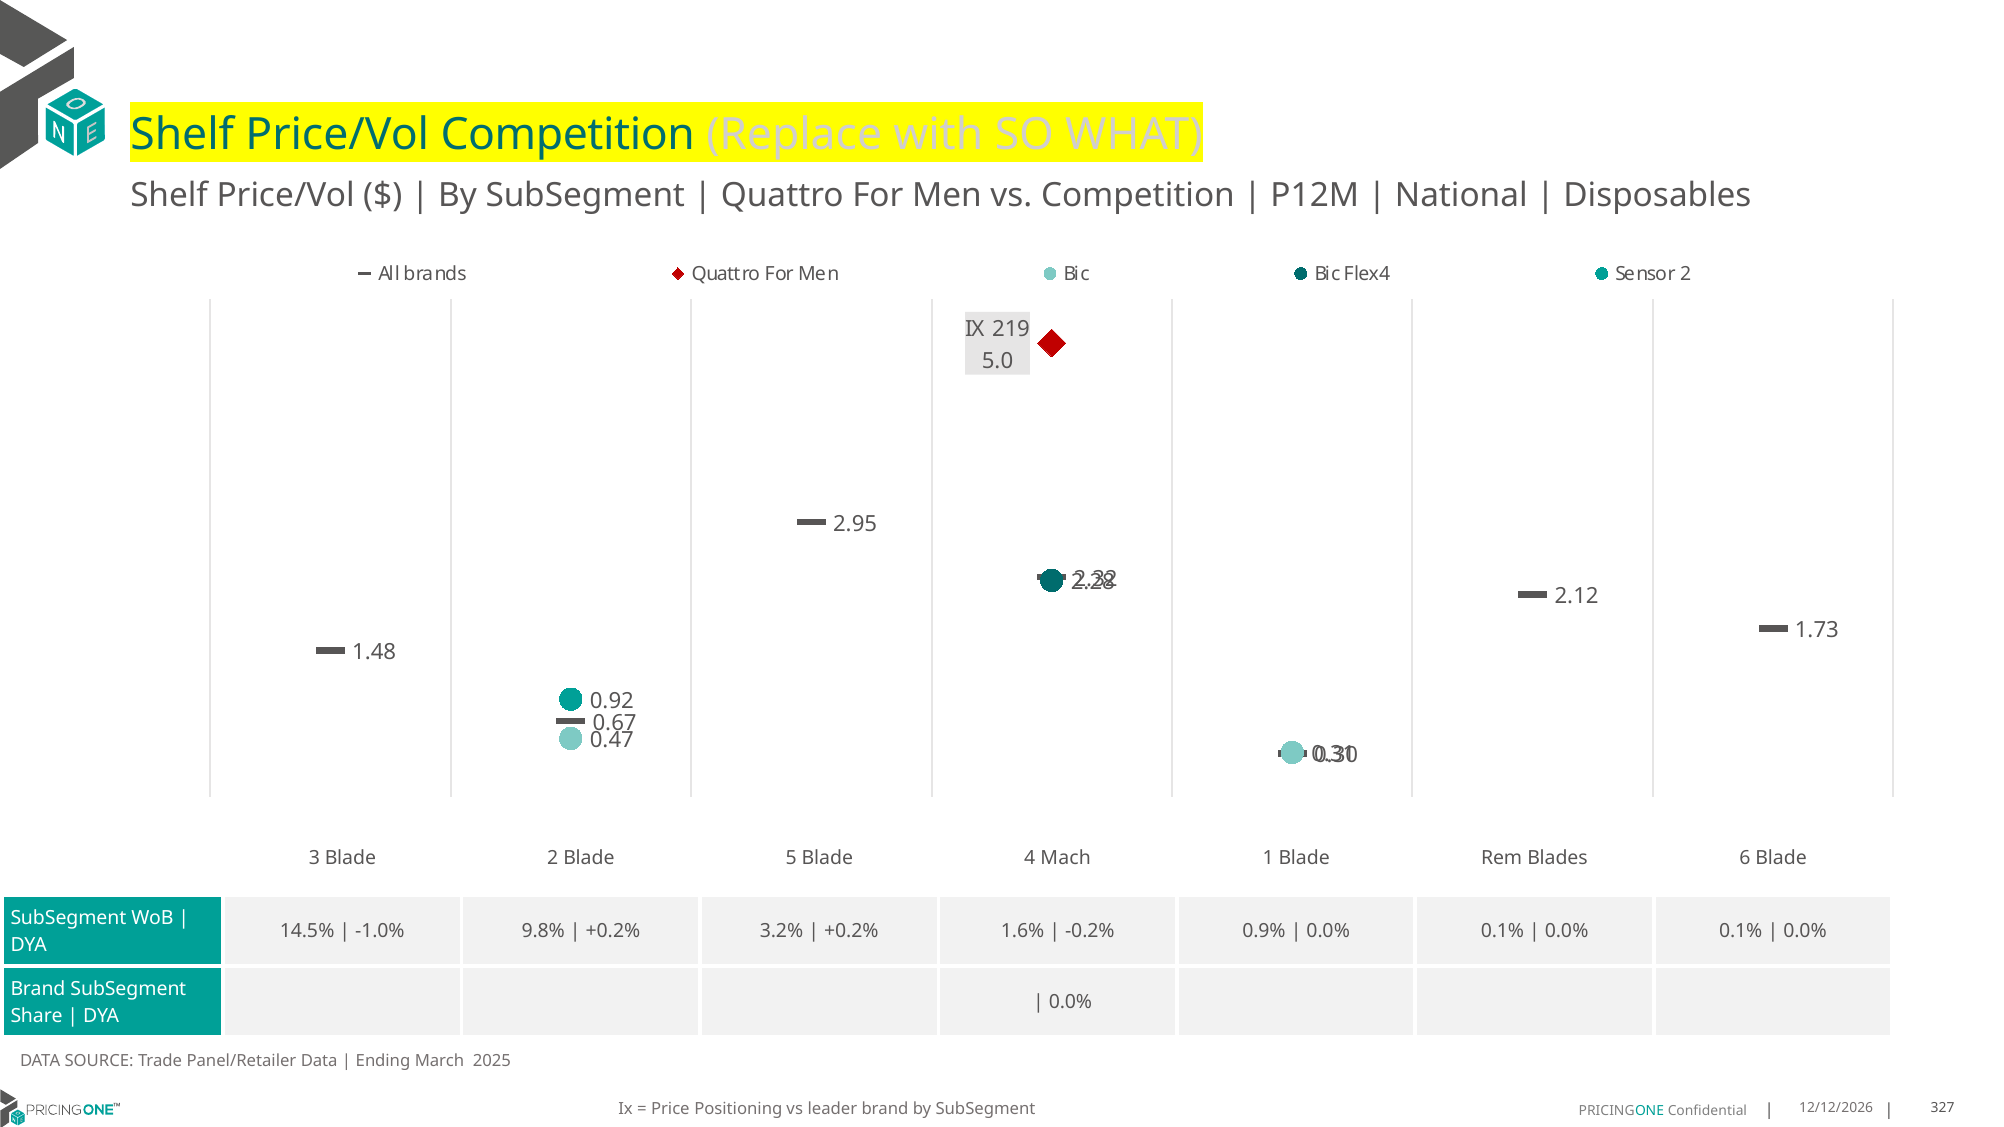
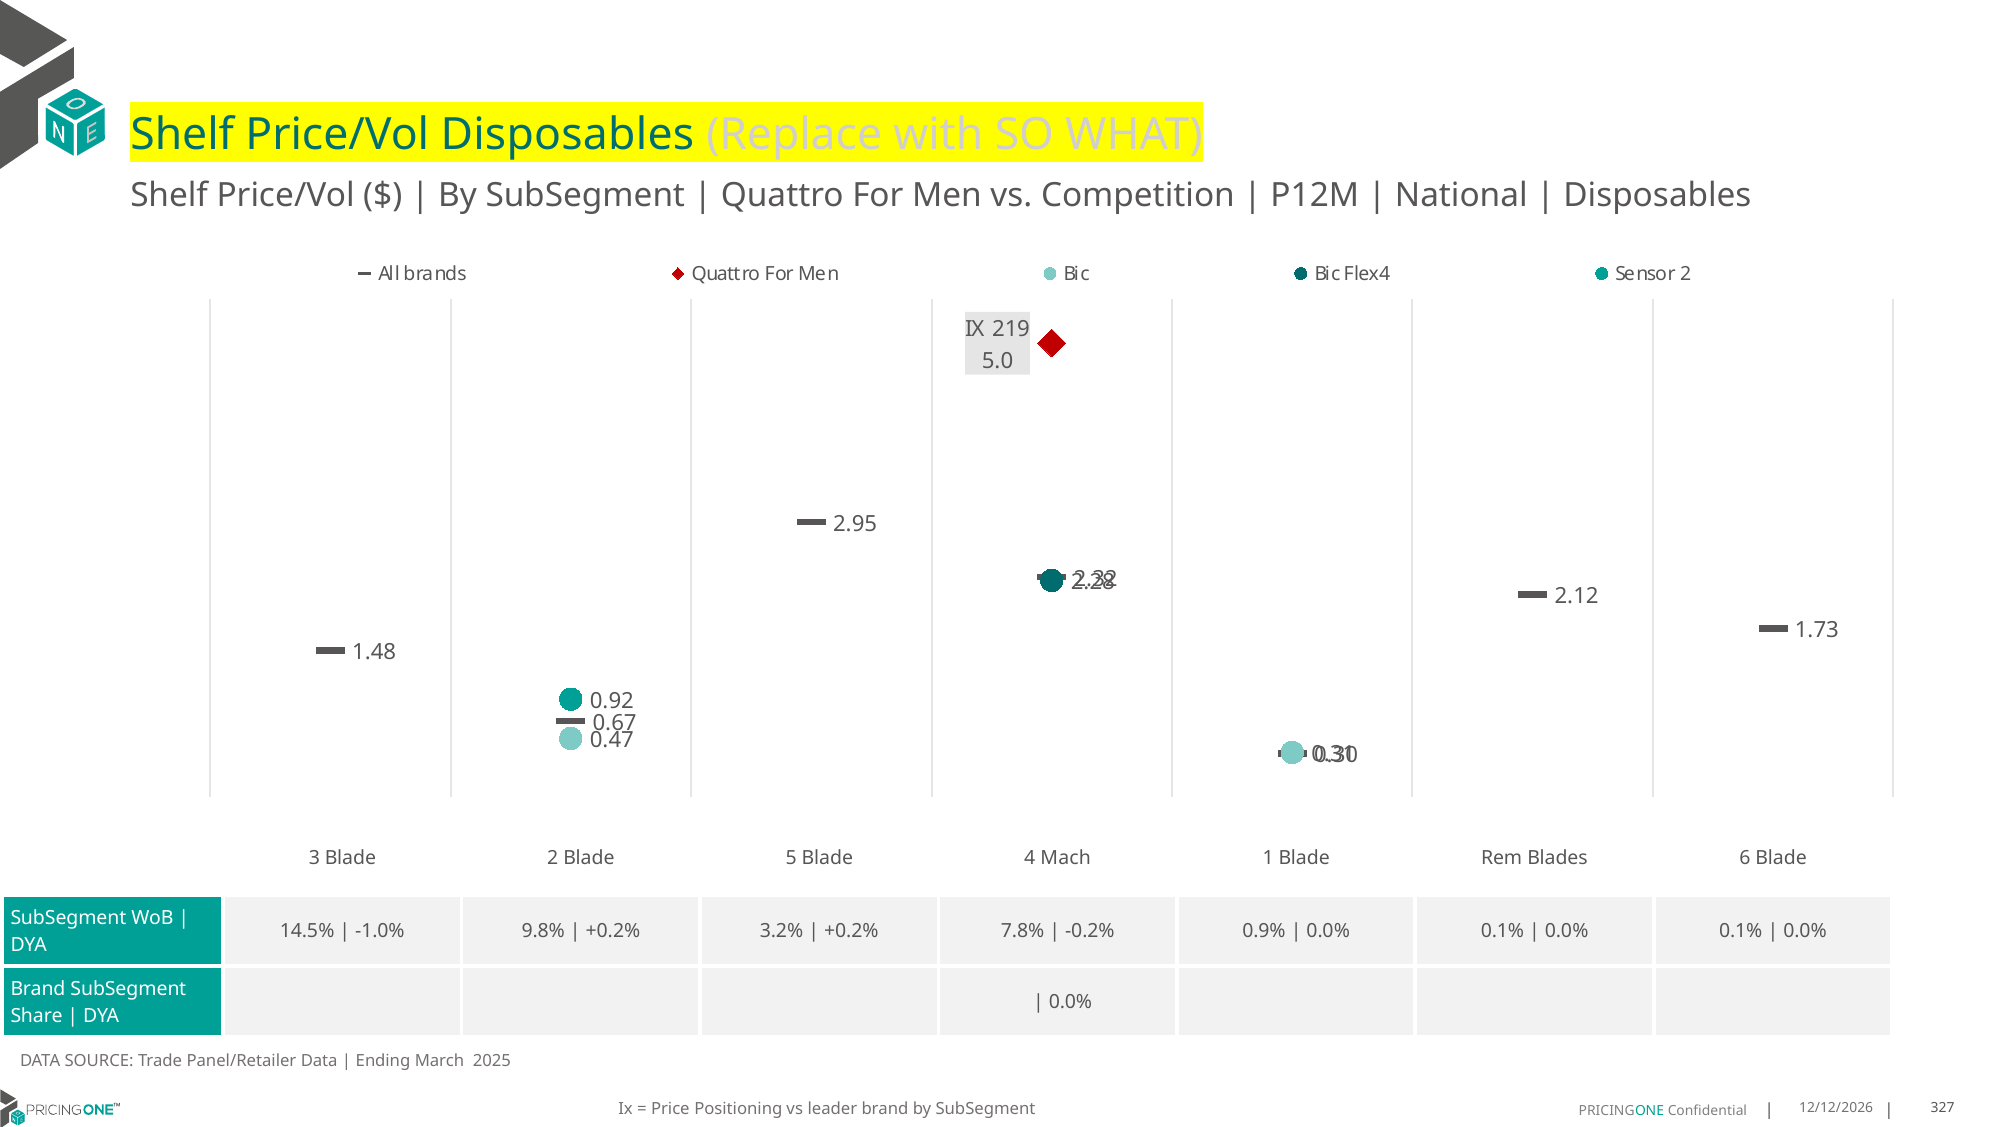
Price/Vol Competition: Competition -> Disposables
1.6%: 1.6% -> 7.8%
